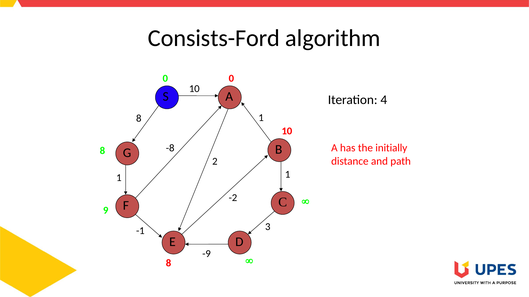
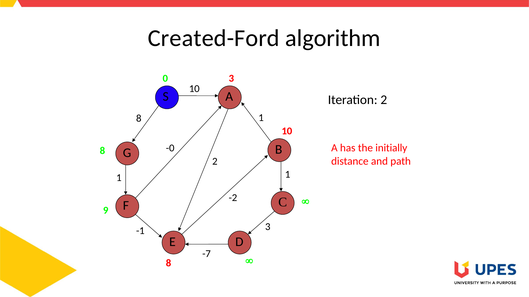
Consists-Ford: Consists-Ford -> Created-Ford
0 0: 0 -> 3
Iteration 4: 4 -> 2
-8: -8 -> -0
-9: -9 -> -7
